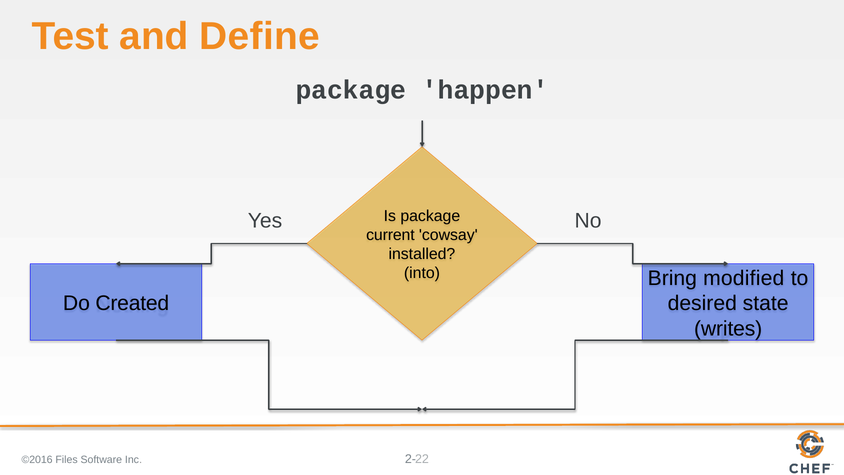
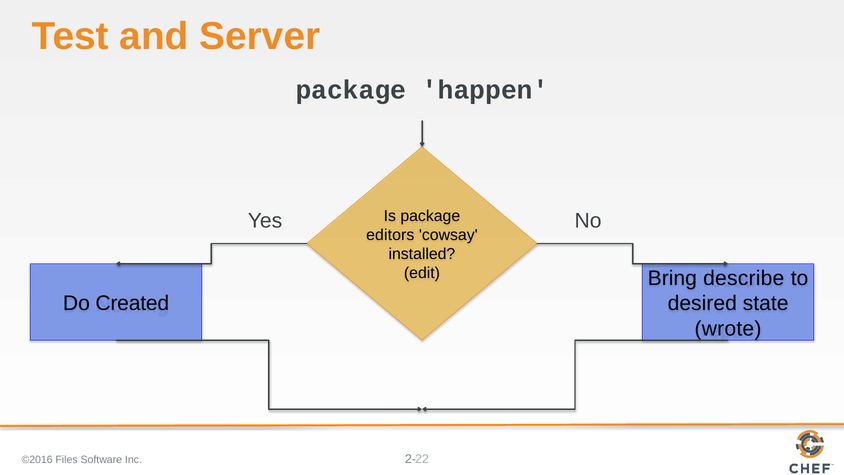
Define: Define -> Server
current: current -> editors
into: into -> edit
modified: modified -> describe
writes: writes -> wrote
